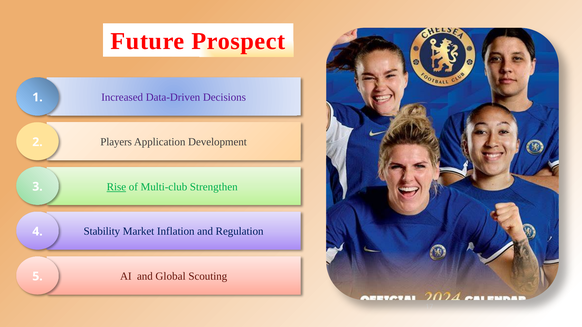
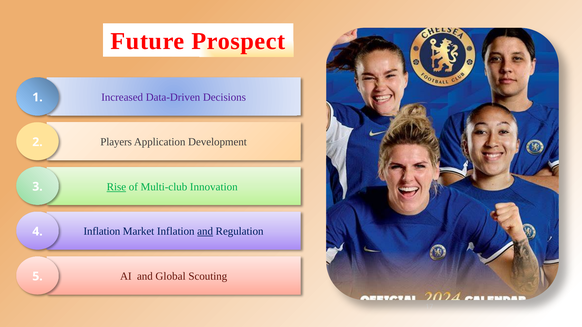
Strengthen: Strengthen -> Innovation
Stability at (102, 232): Stability -> Inflation
and at (205, 232) underline: none -> present
